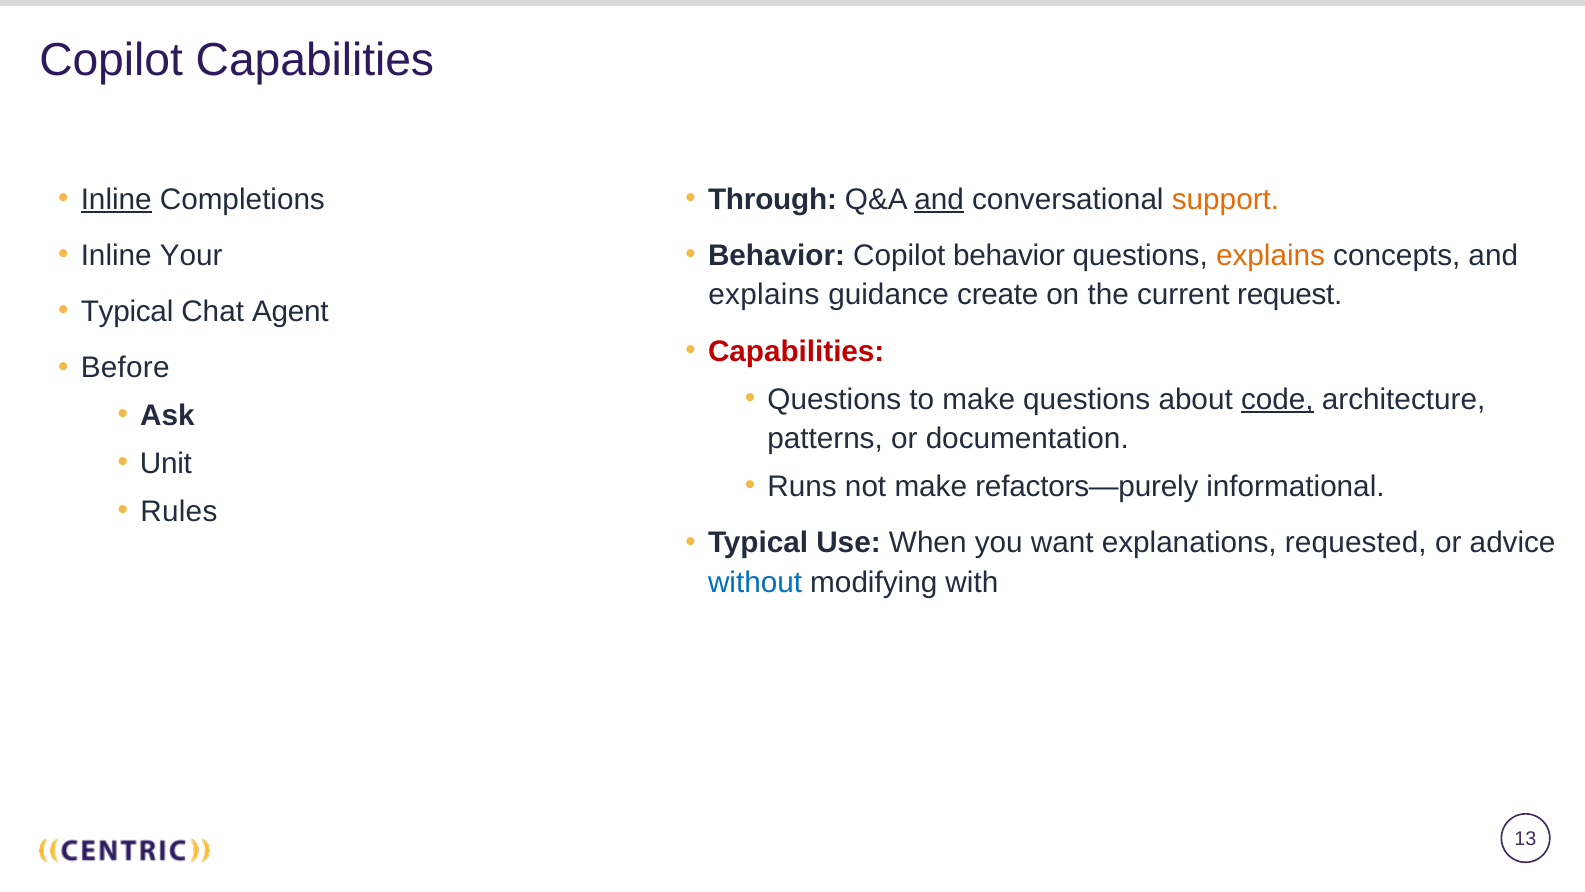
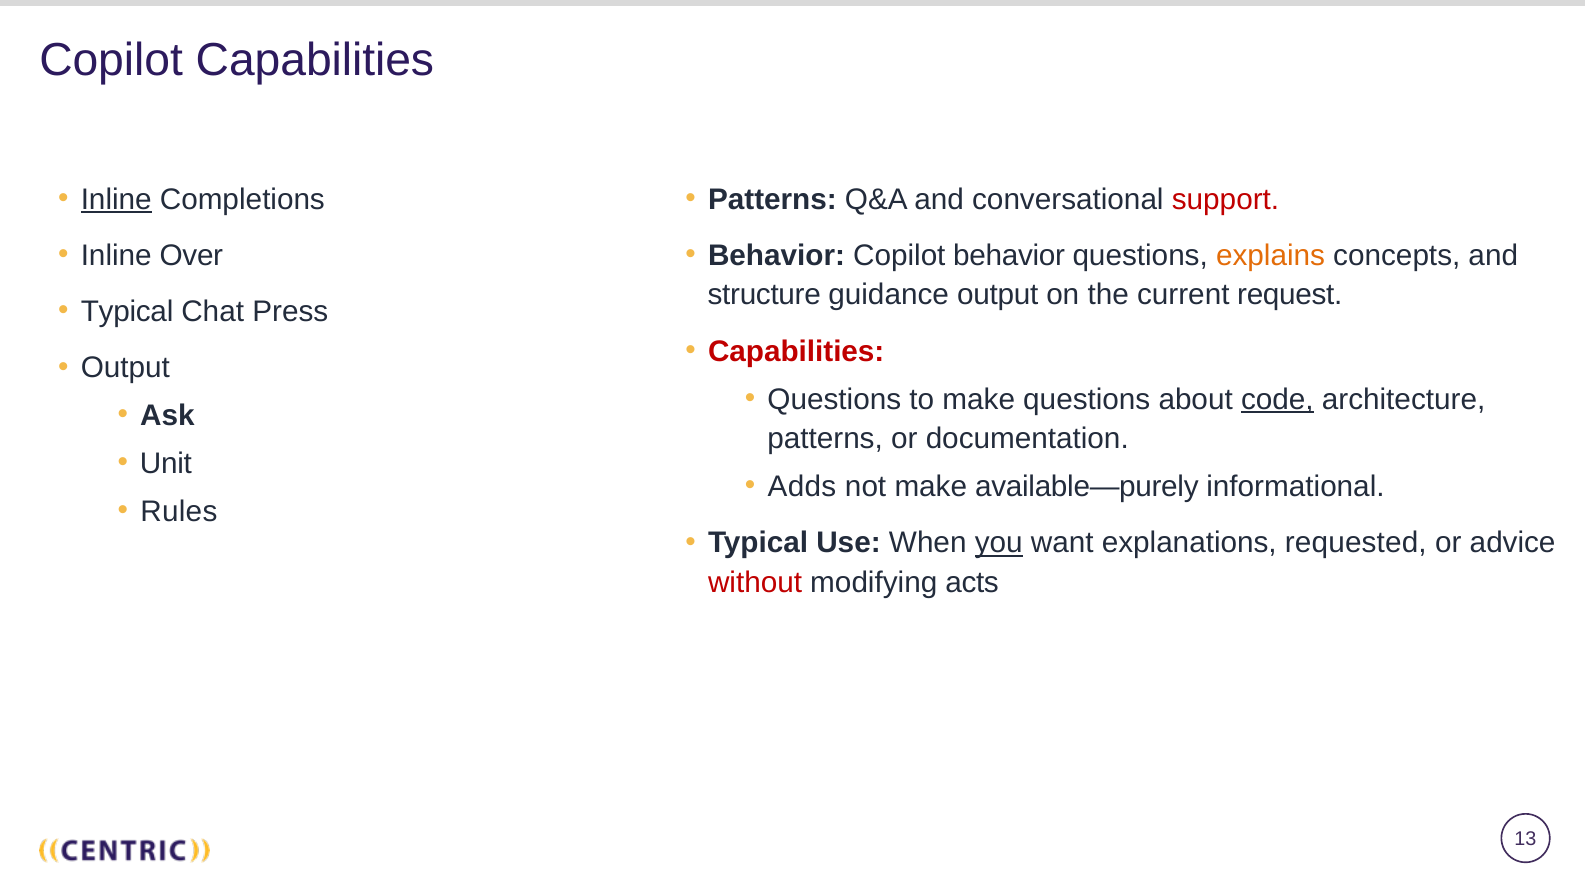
Through at (772, 199): Through -> Patterns
and at (939, 199) underline: present -> none
support colour: orange -> red
Your: Your -> Over
explains at (764, 295): explains -> structure
guidance create: create -> output
Agent: Agent -> Press
Before at (125, 368): Before -> Output
Runs: Runs -> Adds
refactors—purely: refactors—purely -> available—purely
you underline: none -> present
without colour: blue -> red
with: with -> acts
